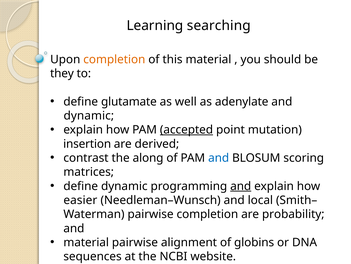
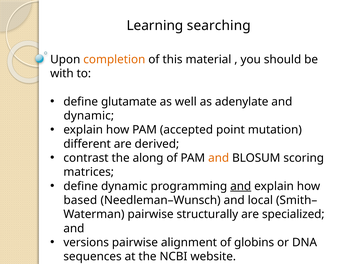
they: they -> with
accepted underline: present -> none
insertion: insertion -> different
and at (219, 158) colour: blue -> orange
easier: easier -> based
pairwise completion: completion -> structurally
probability: probability -> specialized
material at (86, 242): material -> versions
